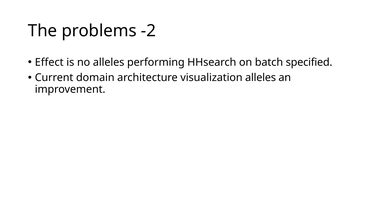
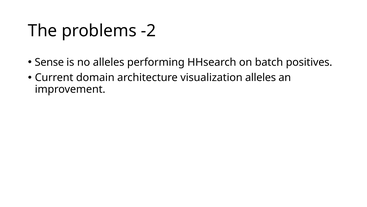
Effect: Effect -> Sense
specified: specified -> positives
